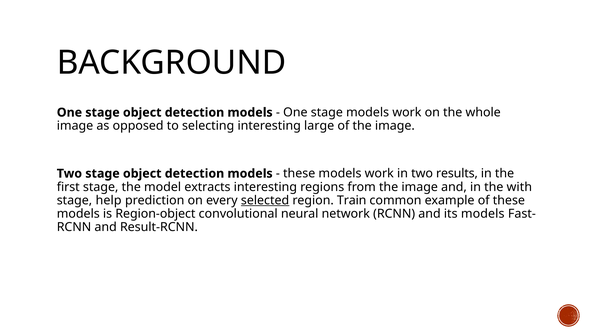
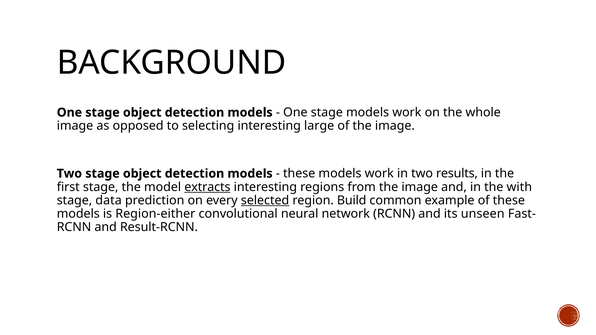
extracts underline: none -> present
help: help -> data
Train: Train -> Build
Region-object: Region-object -> Region-either
its models: models -> unseen
